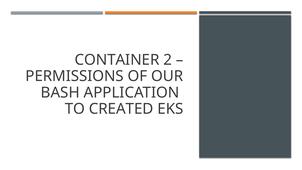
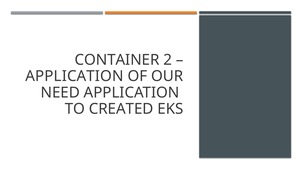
PERMISSIONS at (75, 76): PERMISSIONS -> APPLICATION
BASH: BASH -> NEED
